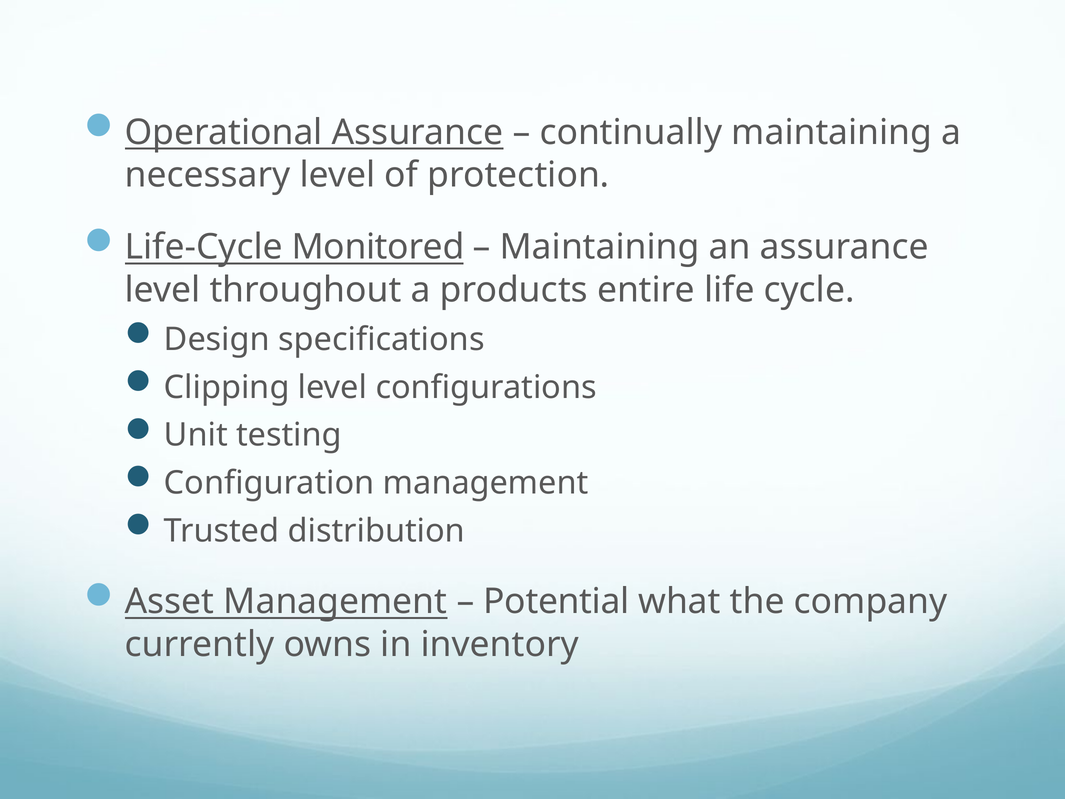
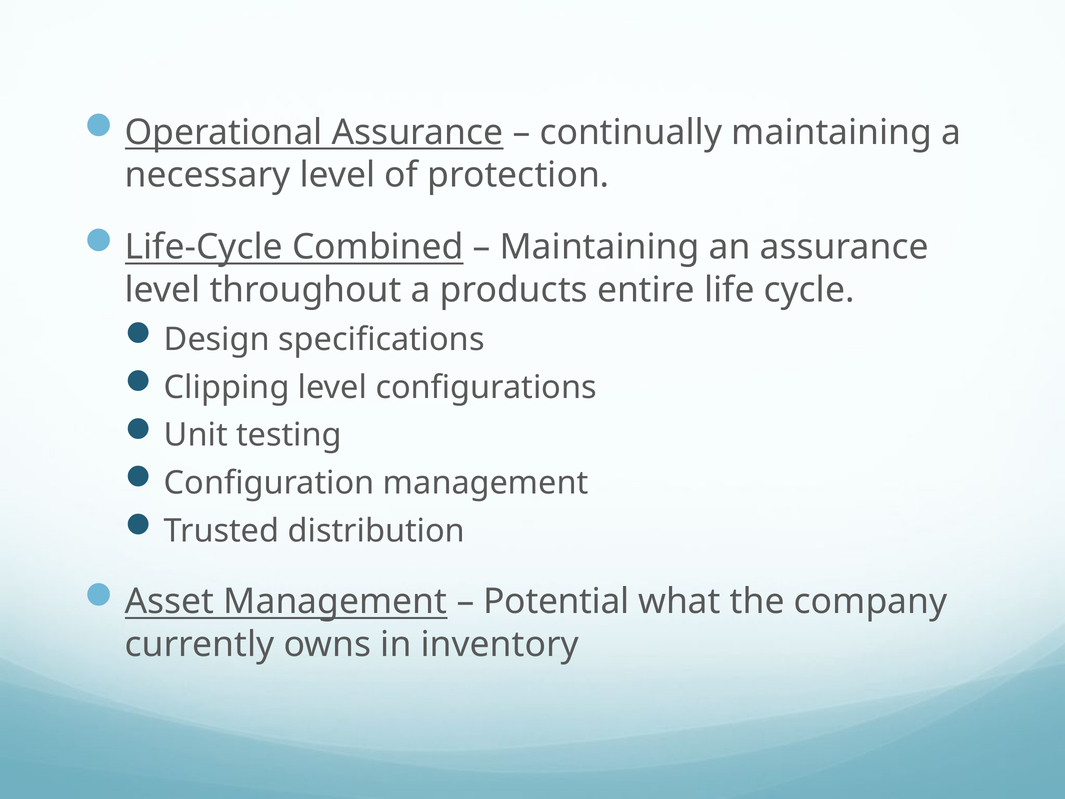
Monitored: Monitored -> Combined
